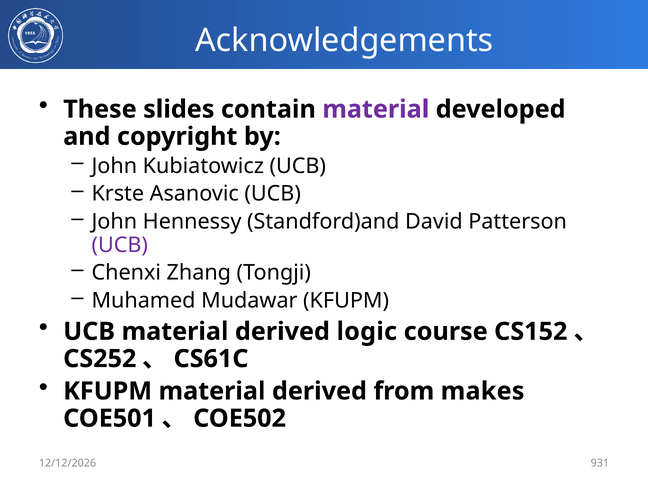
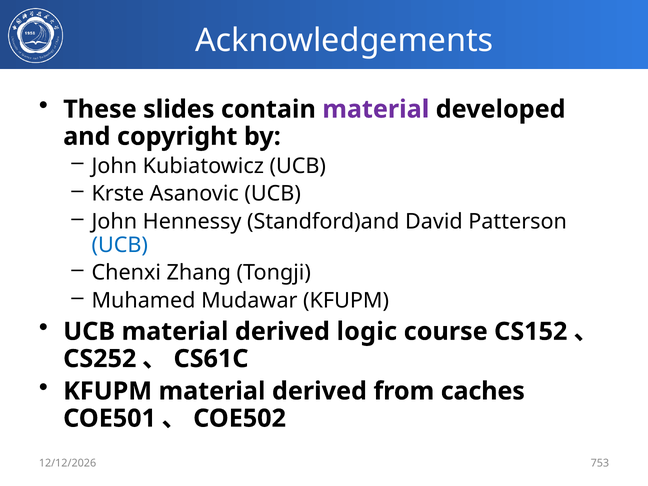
UCB at (120, 245) colour: purple -> blue
makes: makes -> caches
931: 931 -> 753
